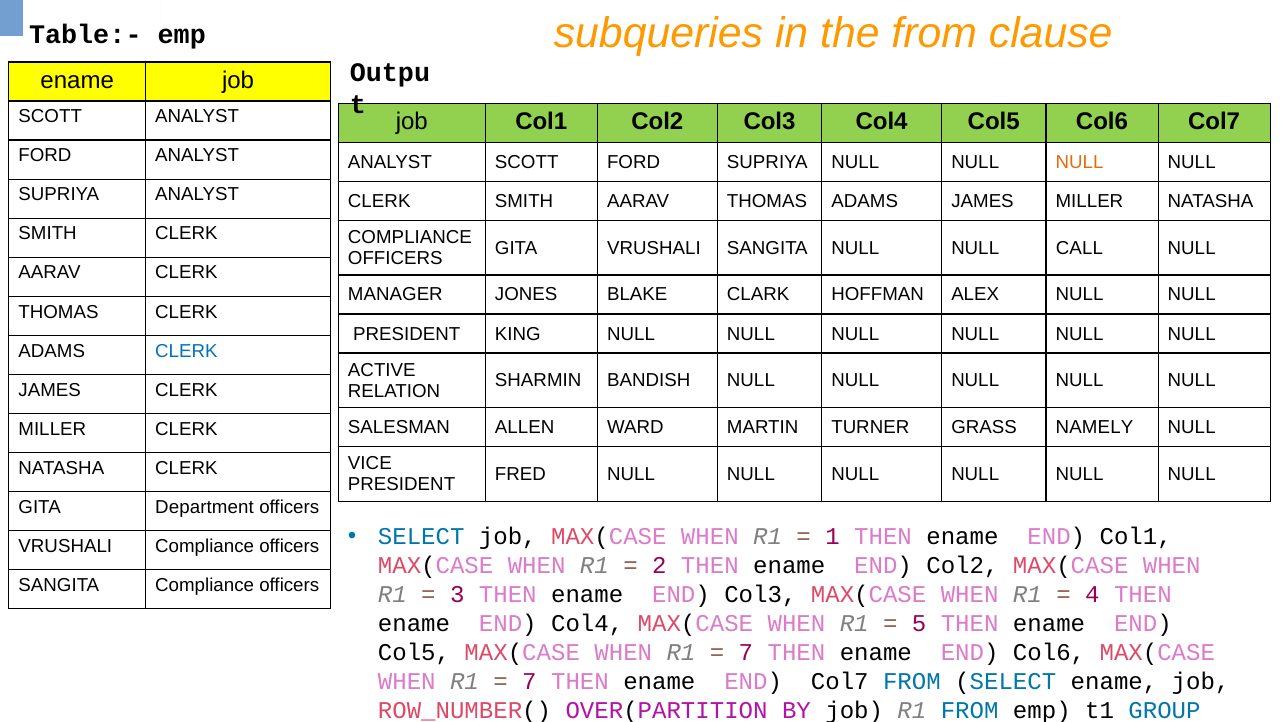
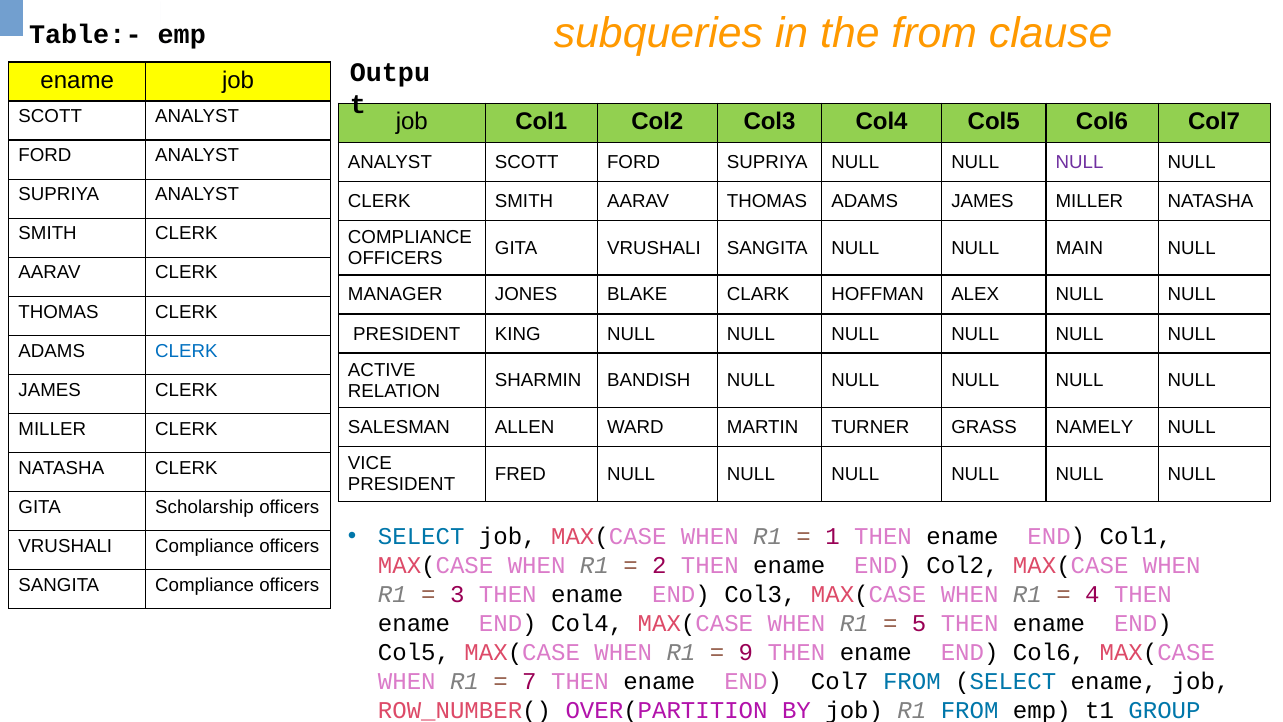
NULL at (1080, 162) colour: orange -> purple
CALL: CALL -> MAIN
Department: Department -> Scholarship
7 at (746, 652): 7 -> 9
